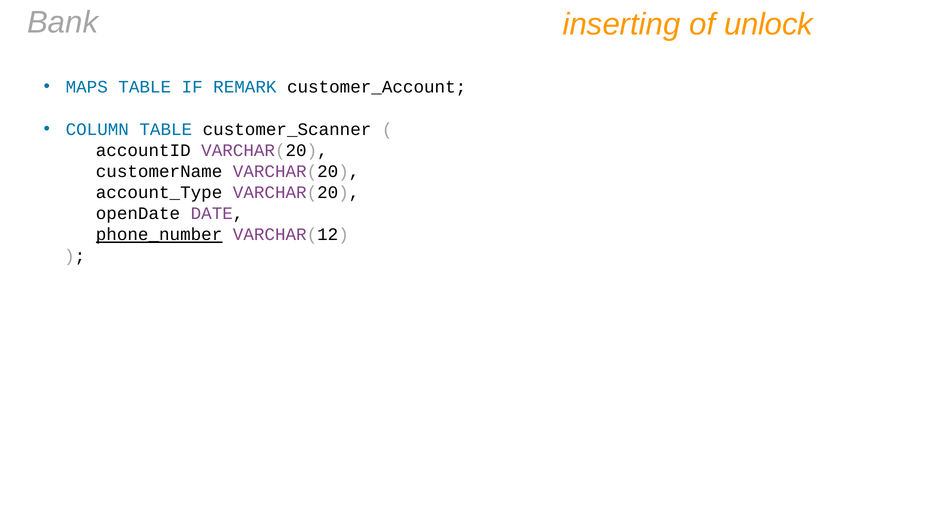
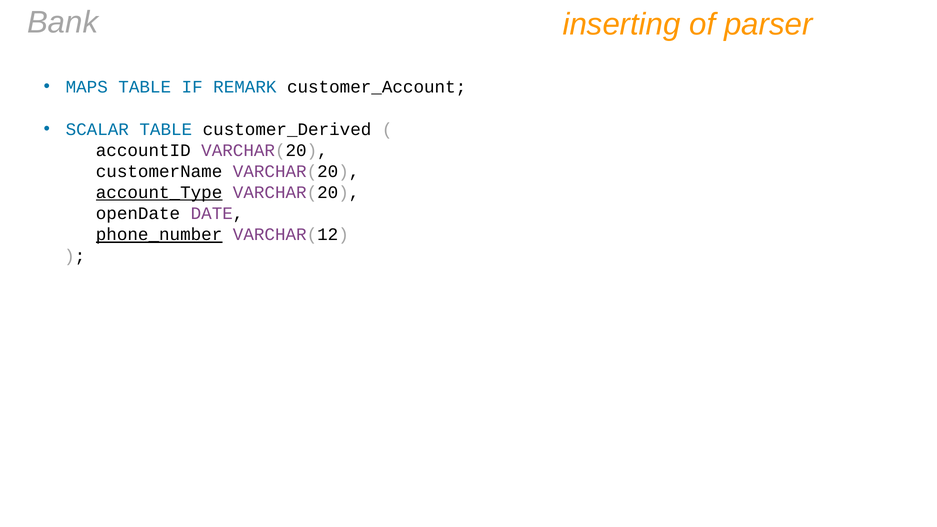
unlock: unlock -> parser
COLUMN: COLUMN -> SCALAR
customer_Scanner: customer_Scanner -> customer_Derived
account_Type underline: none -> present
